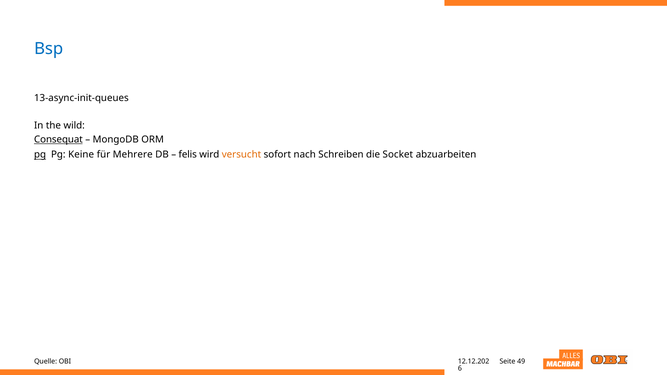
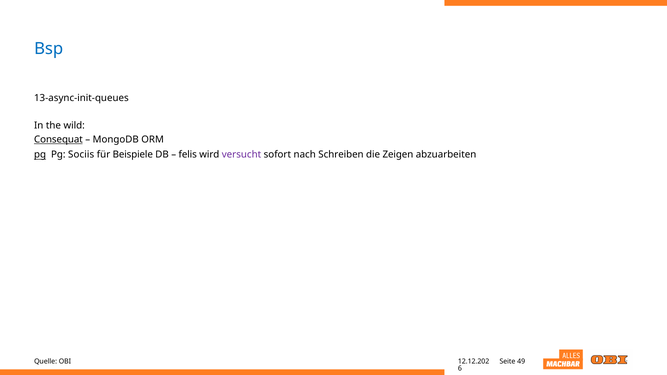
Keine: Keine -> Sociis
Mehrere: Mehrere -> Beispiele
versucht colour: orange -> purple
Socket: Socket -> Zeigen
